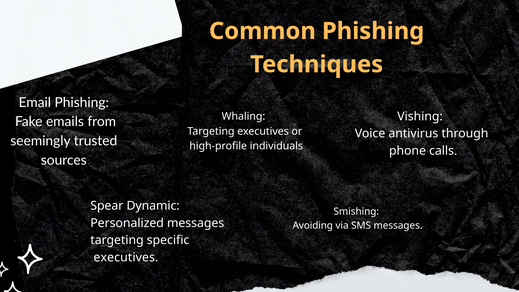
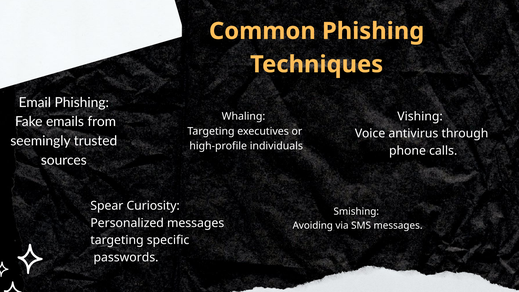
Dynamic: Dynamic -> Curiosity
executives at (126, 257): executives -> passwords
